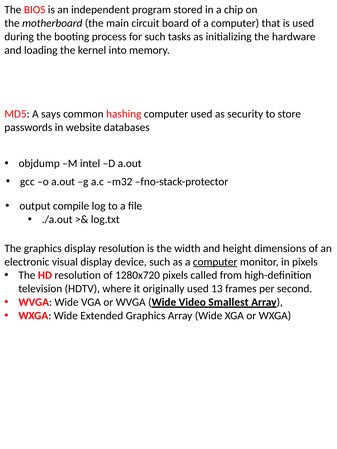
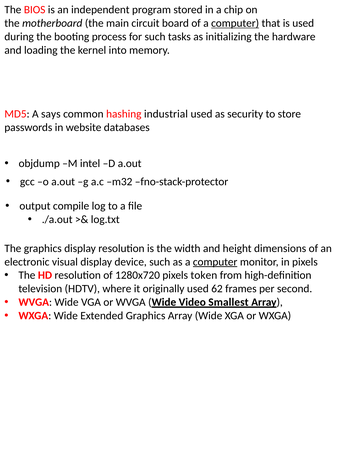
computer at (235, 23) underline: none -> present
hashing computer: computer -> industrial
called: called -> token
13: 13 -> 62
